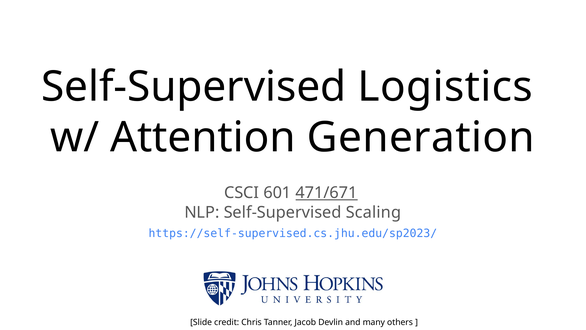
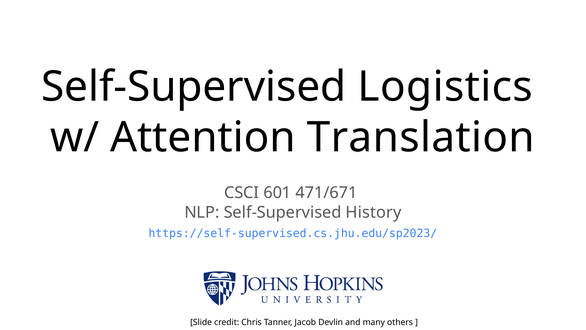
Generation: Generation -> Translation
471/671 underline: present -> none
Scaling: Scaling -> History
